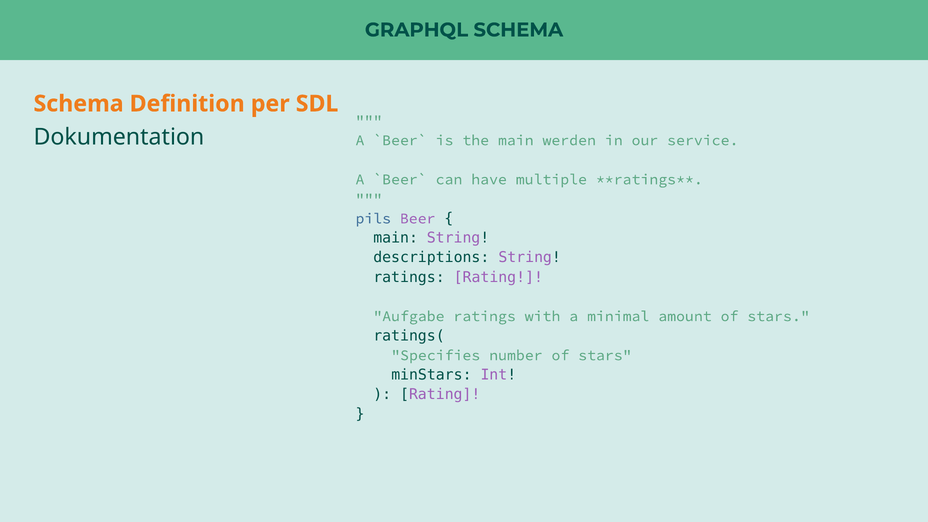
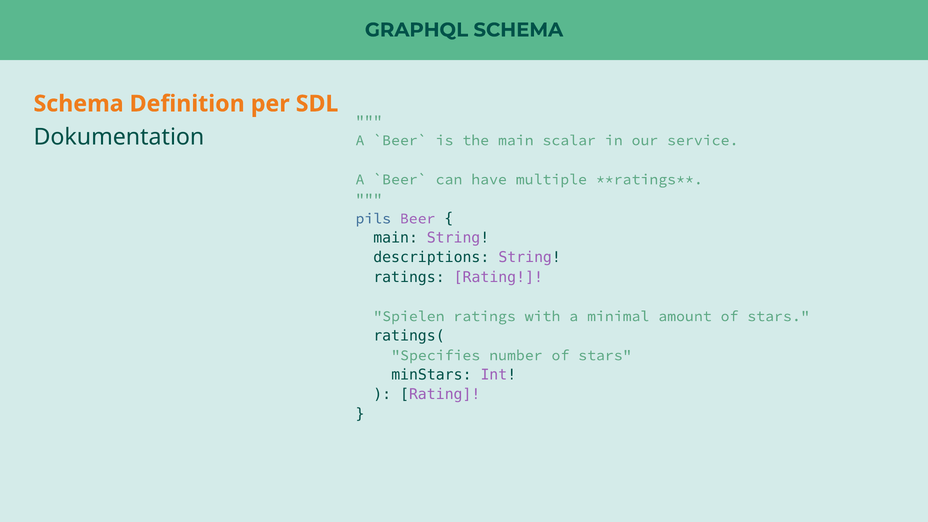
werden: werden -> scalar
Aufgabe: Aufgabe -> Spielen
